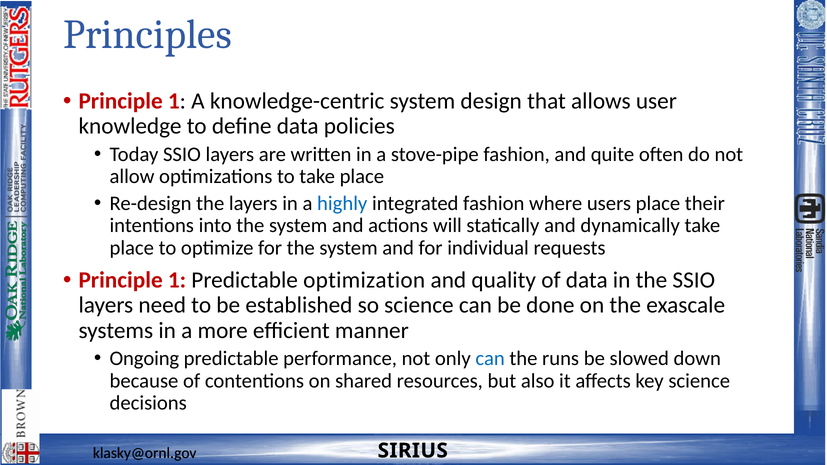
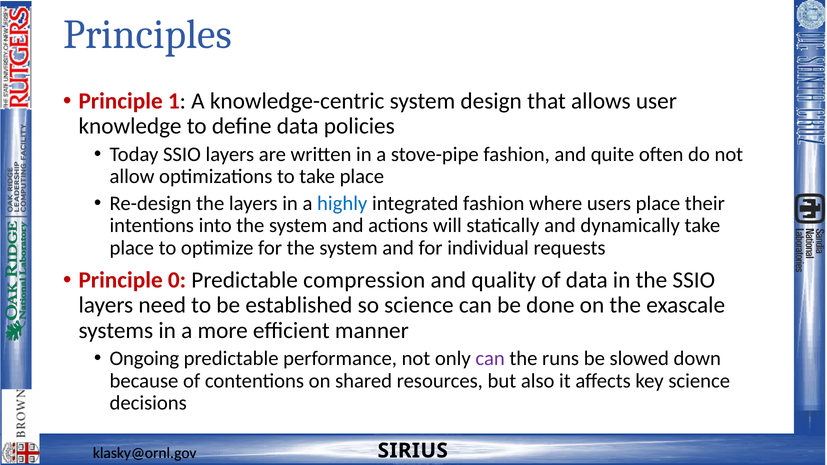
1 at (177, 280): 1 -> 0
optimization: optimization -> compression
can at (490, 359) colour: blue -> purple
